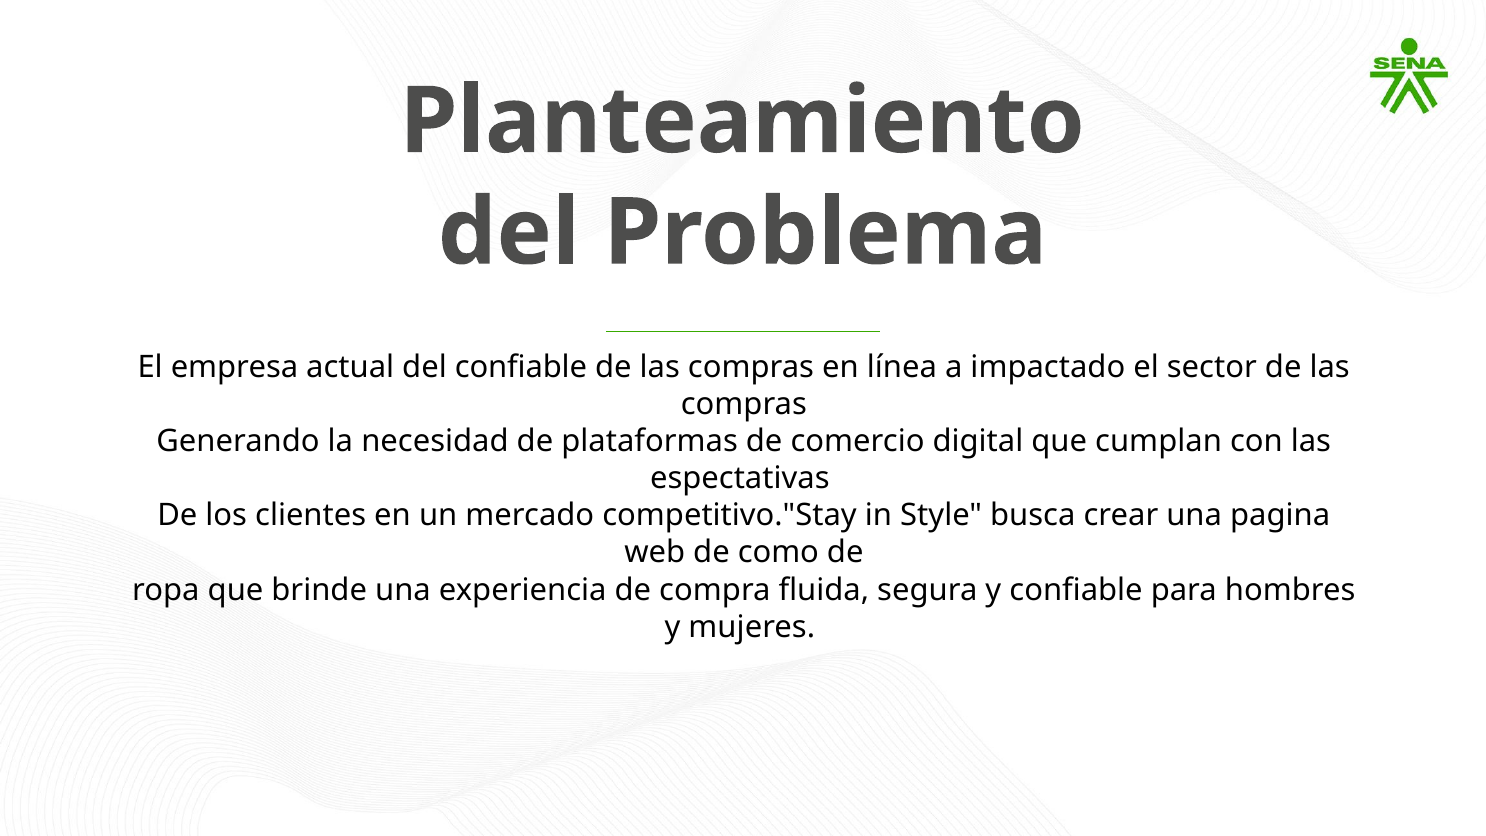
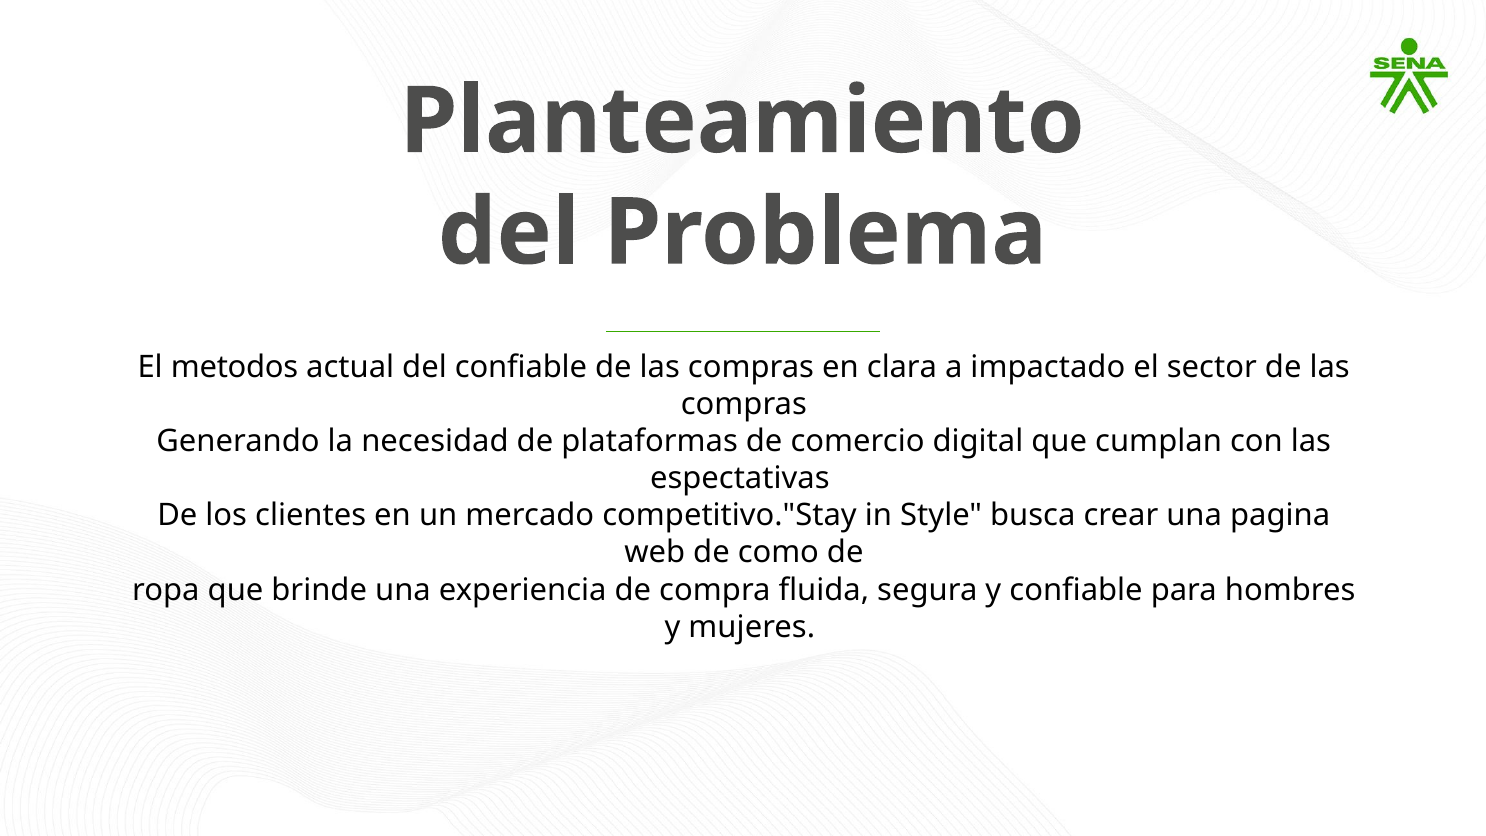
empresa: empresa -> metodos
línea: línea -> clara
